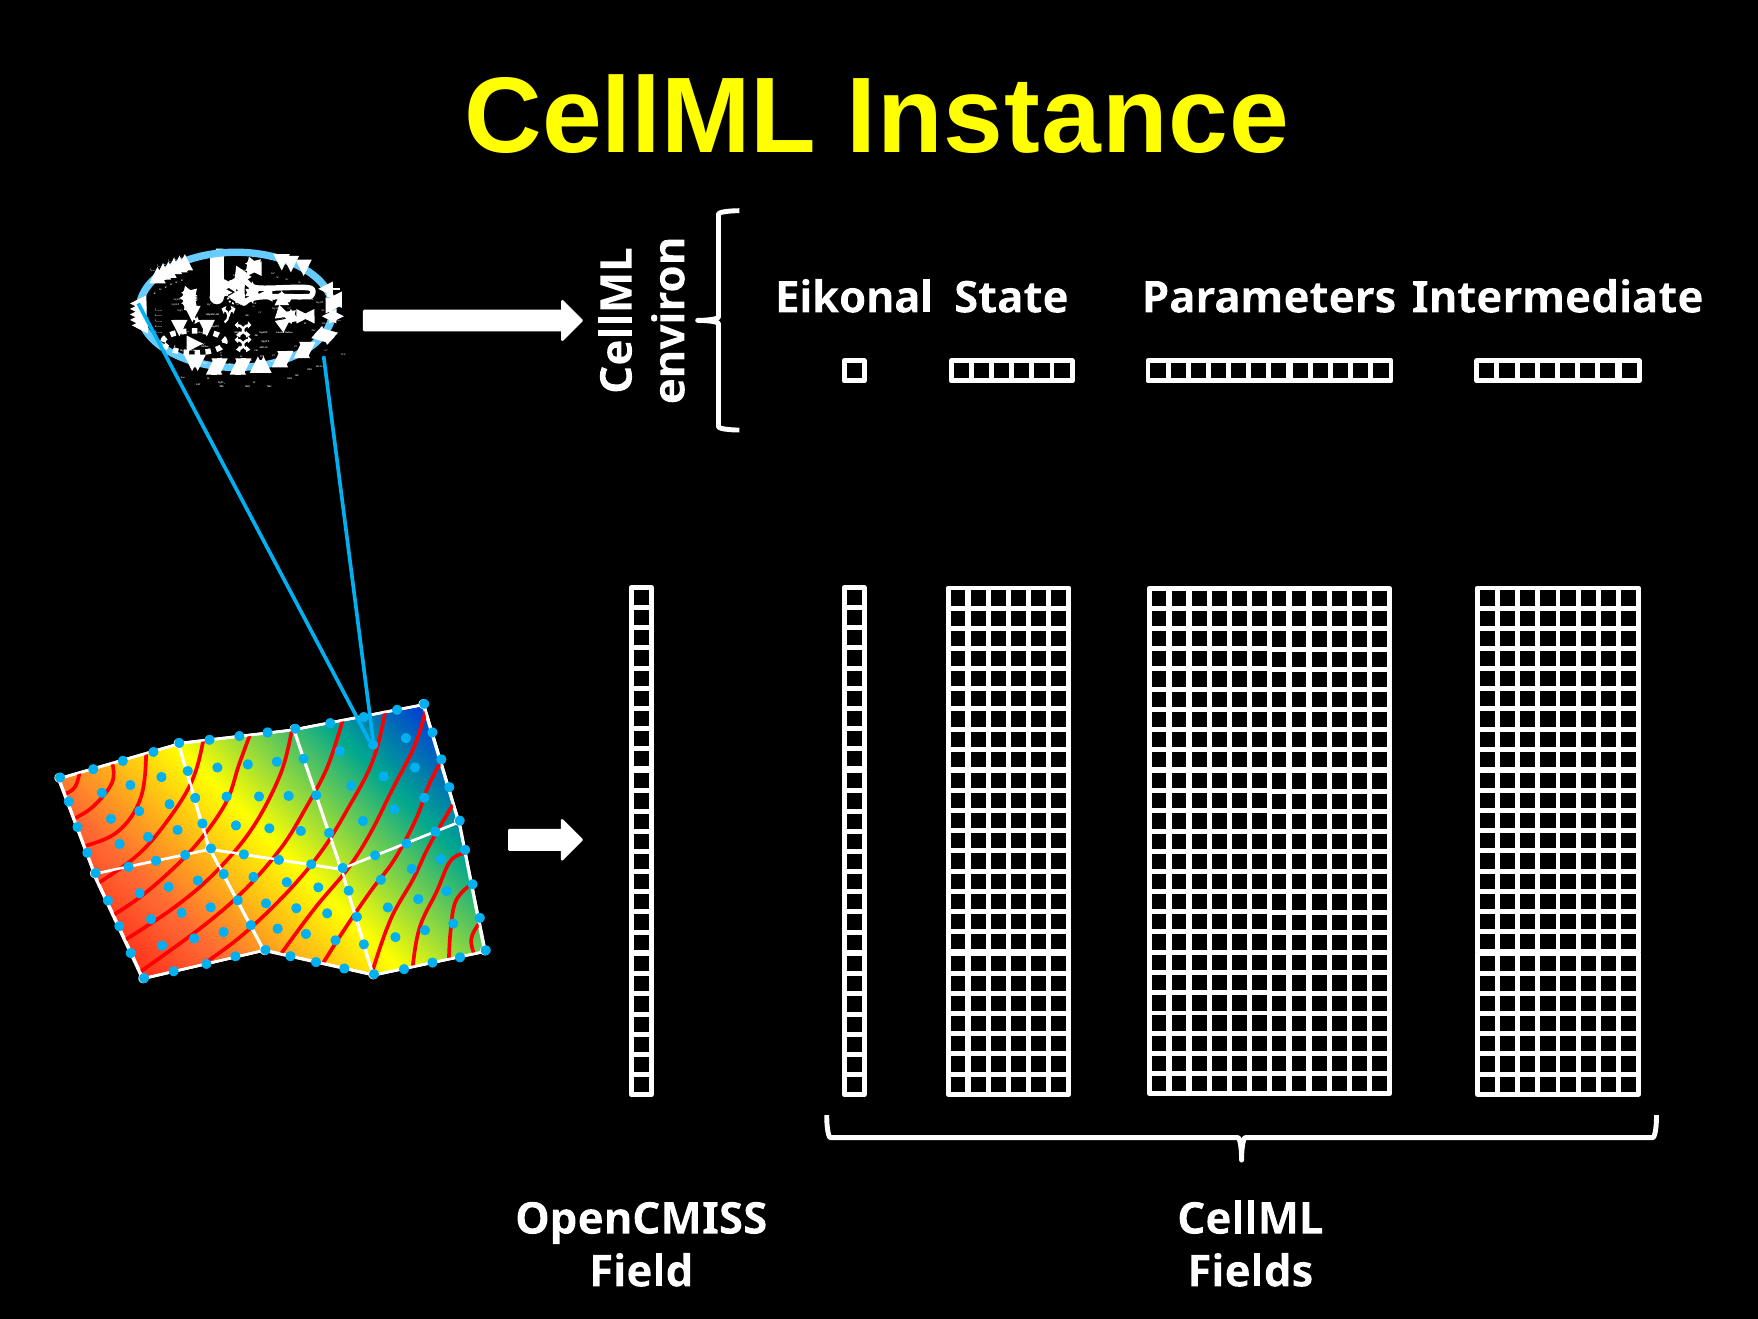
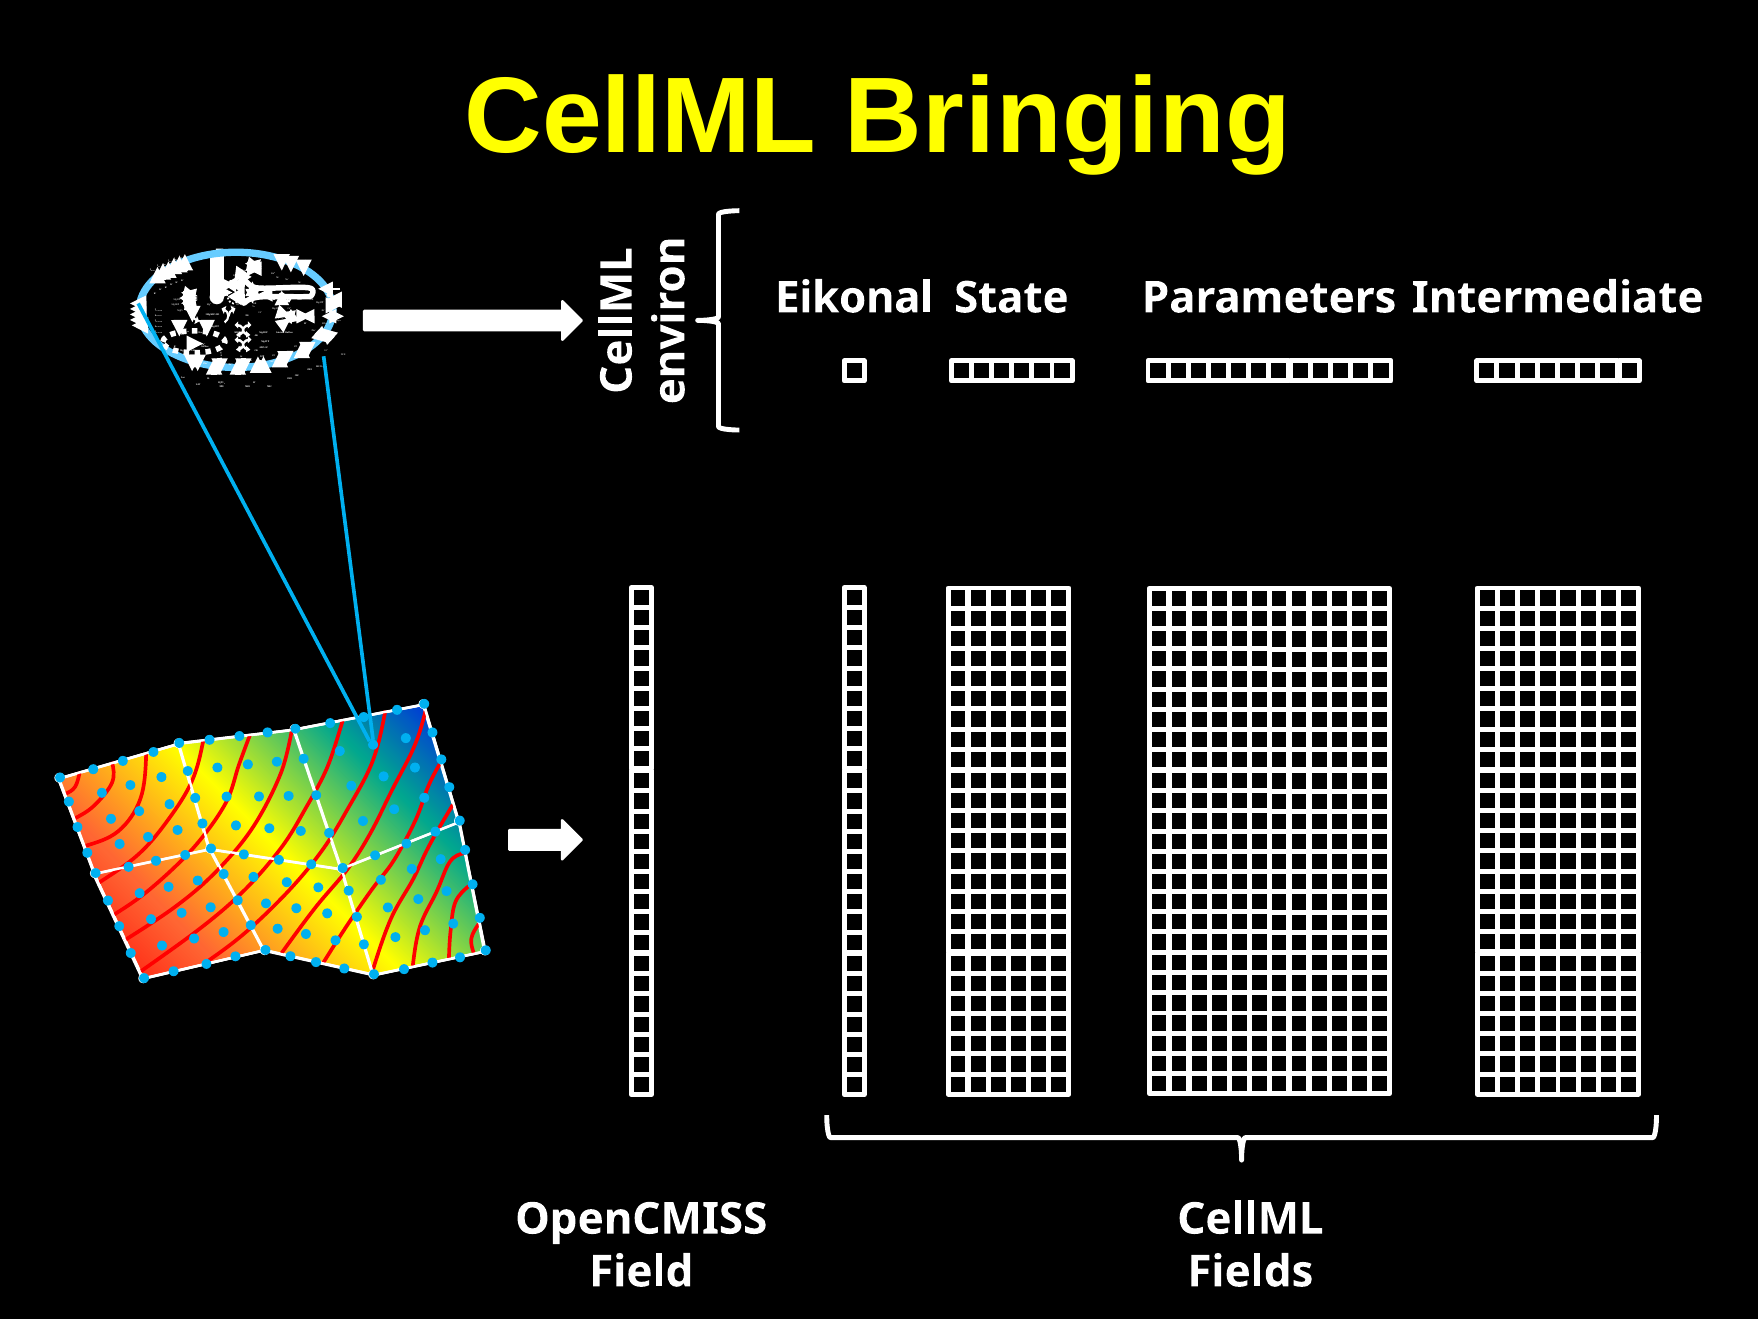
Instance: Instance -> Bringing
